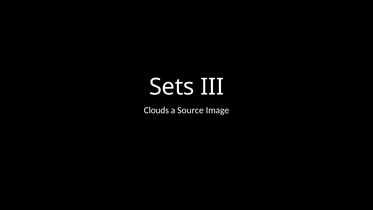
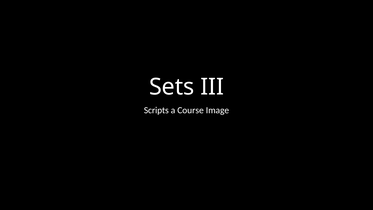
Clouds: Clouds -> Scripts
Source: Source -> Course
